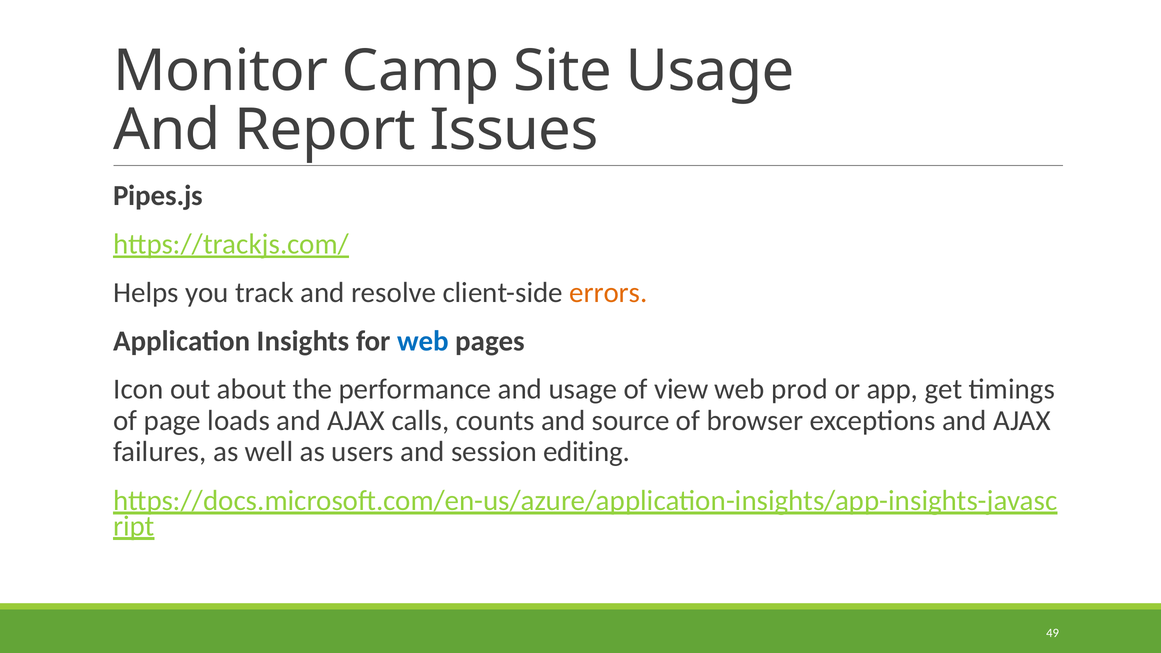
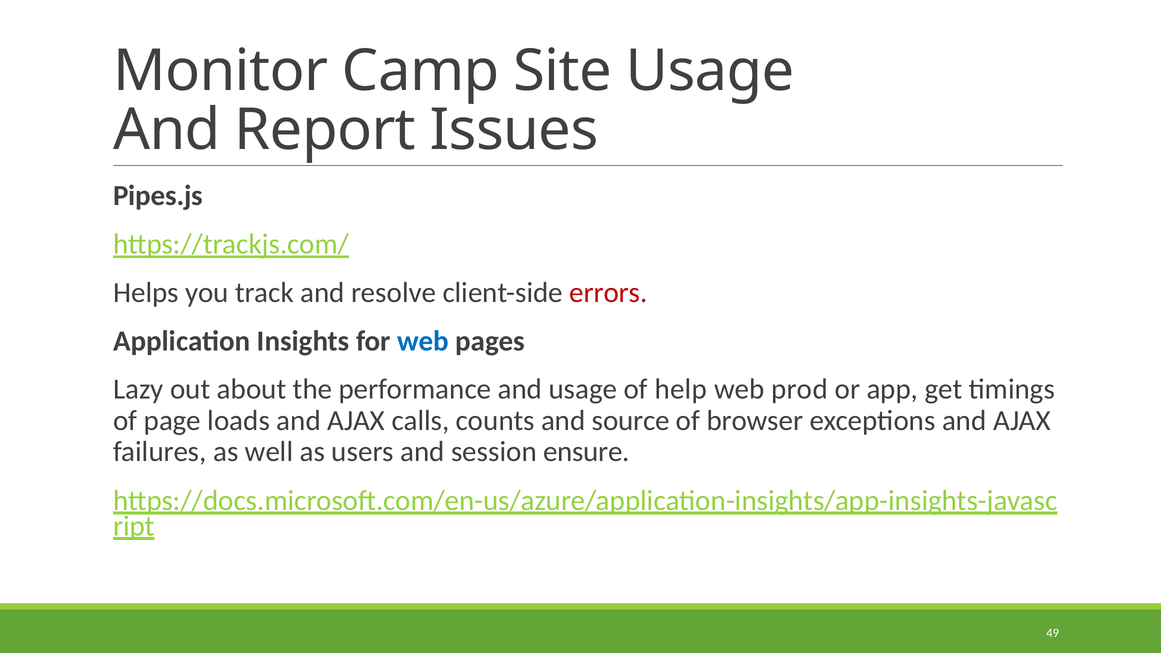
errors colour: orange -> red
Icon: Icon -> Lazy
view: view -> help
editing: editing -> ensure
